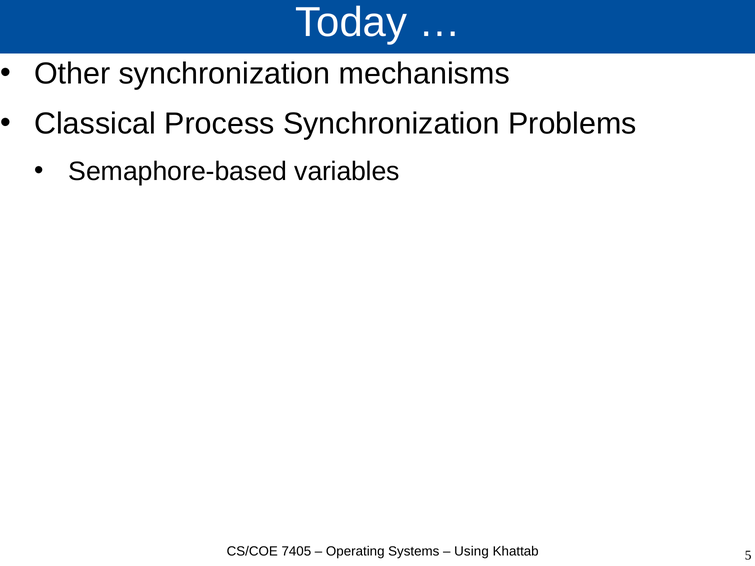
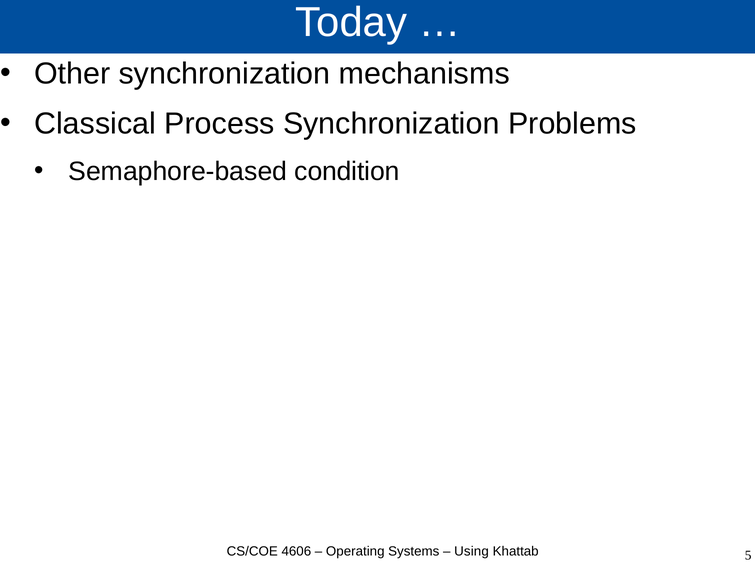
variables: variables -> condition
7405: 7405 -> 4606
